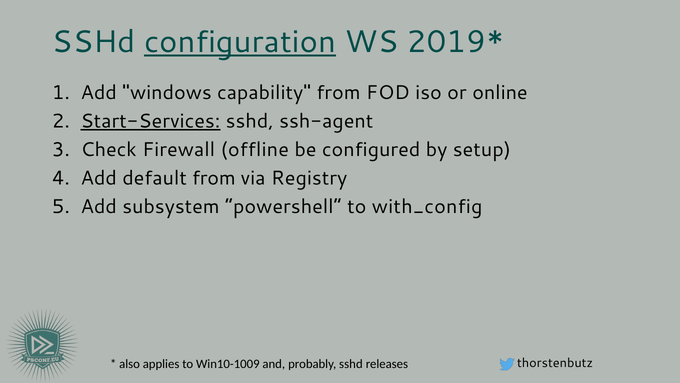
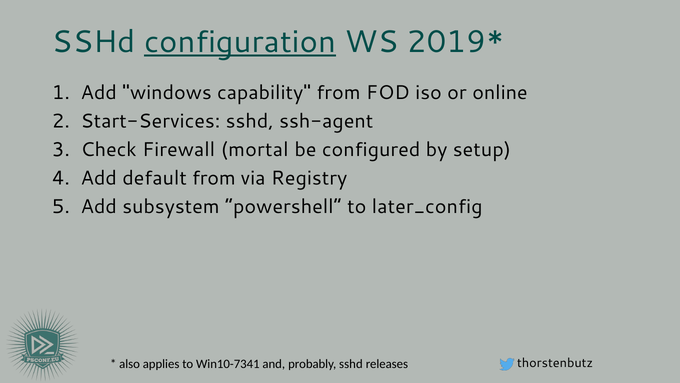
Start-Services underline: present -> none
offline: offline -> mortal
with_config: with_config -> later_config
Win10-1009: Win10-1009 -> Win10-7341
